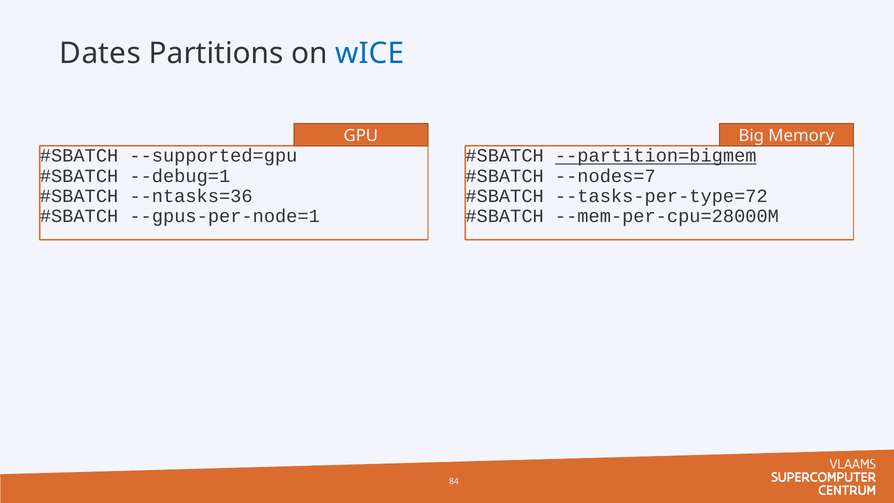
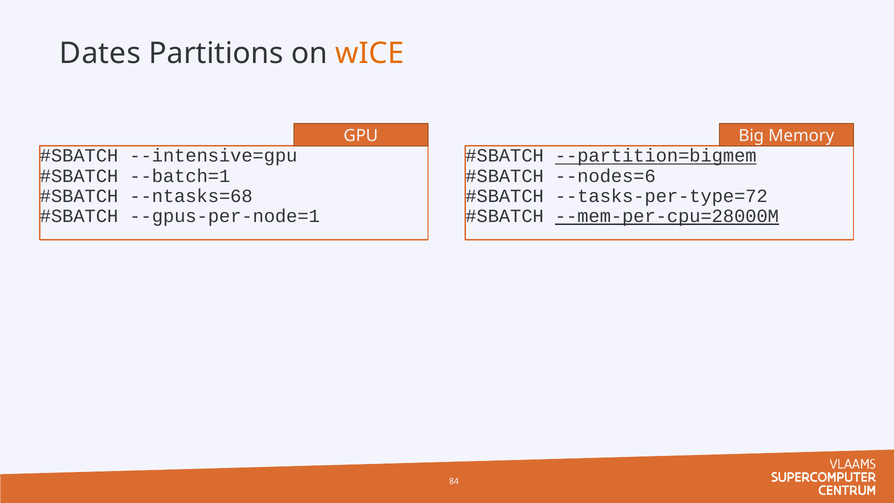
wICE colour: blue -> orange
--supported=gpu: --supported=gpu -> --intensive=gpu
--debug=1: --debug=1 -> --batch=1
--nodes=7: --nodes=7 -> --nodes=6
--ntasks=36: --ntasks=36 -> --ntasks=68
--mem-per-cpu=28000M underline: none -> present
